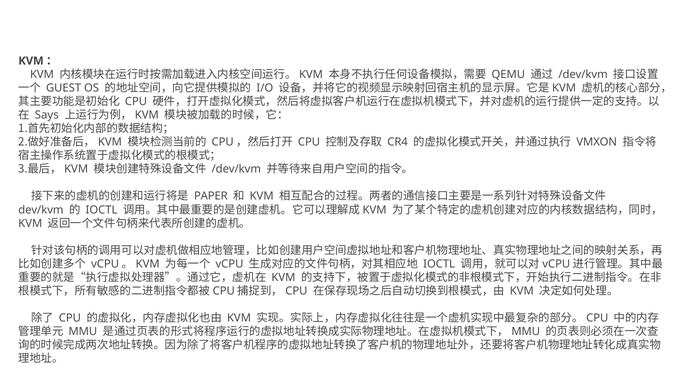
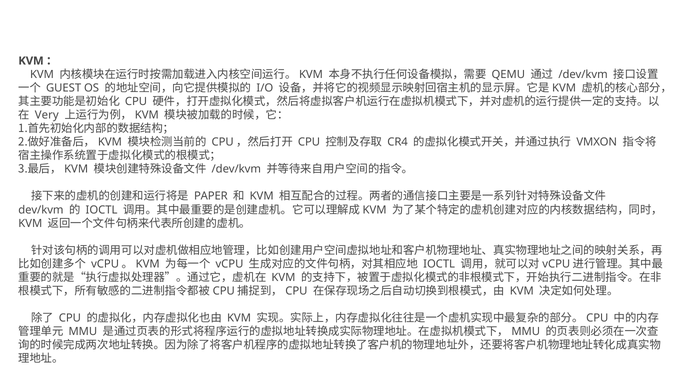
Says: Says -> Very
